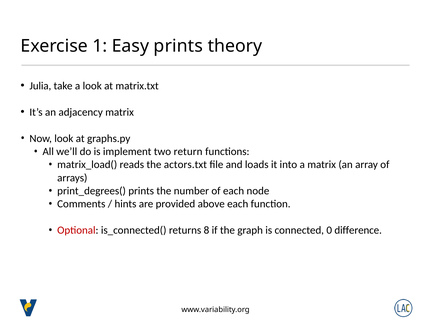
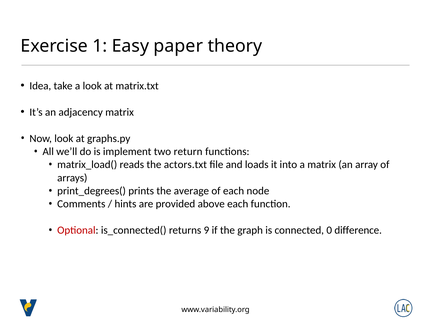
Easy prints: prints -> paper
Julia: Julia -> Idea
number: number -> average
8: 8 -> 9
